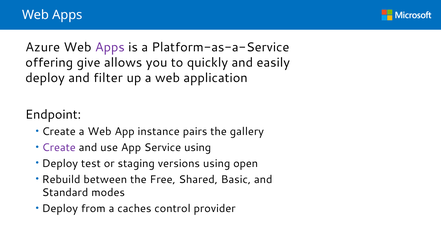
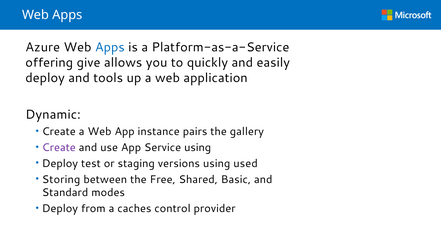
Apps at (110, 47) colour: purple -> blue
filter: filter -> tools
Endpoint: Endpoint -> Dynamic
open: open -> used
Rebuild: Rebuild -> Storing
